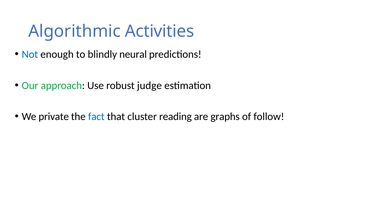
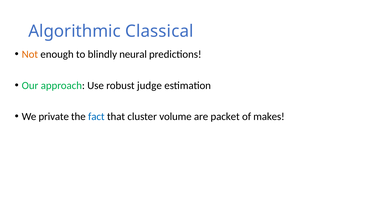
Activities: Activities -> Classical
Not colour: blue -> orange
reading: reading -> volume
graphs: graphs -> packet
follow: follow -> makes
